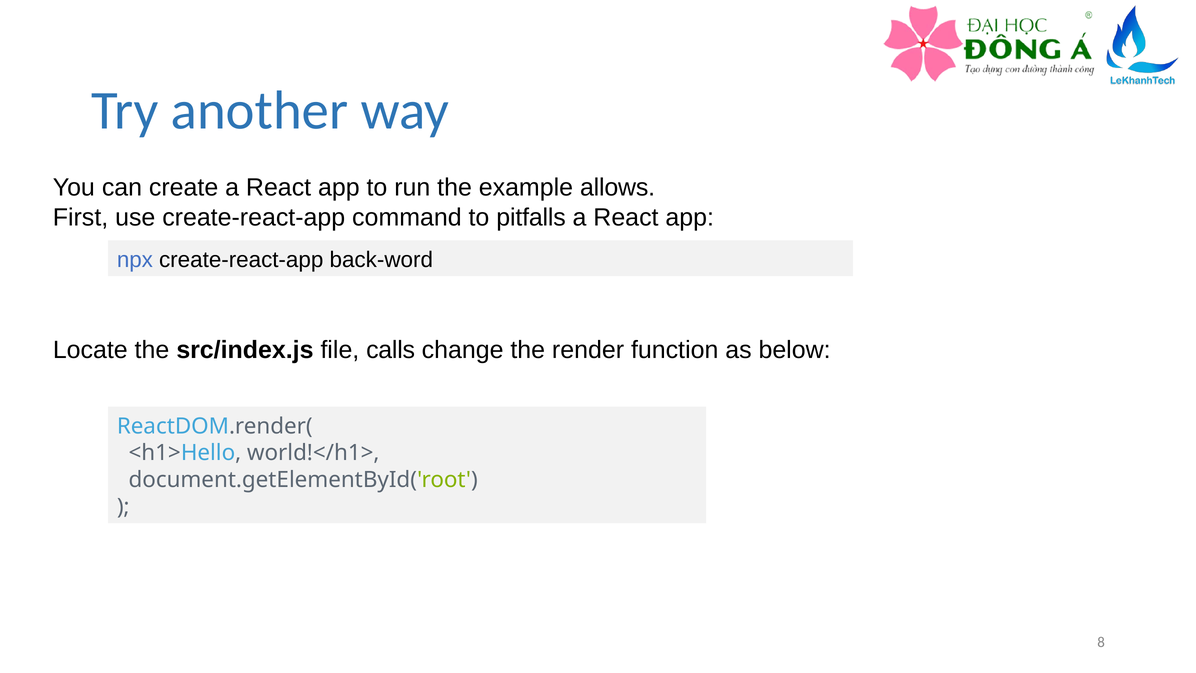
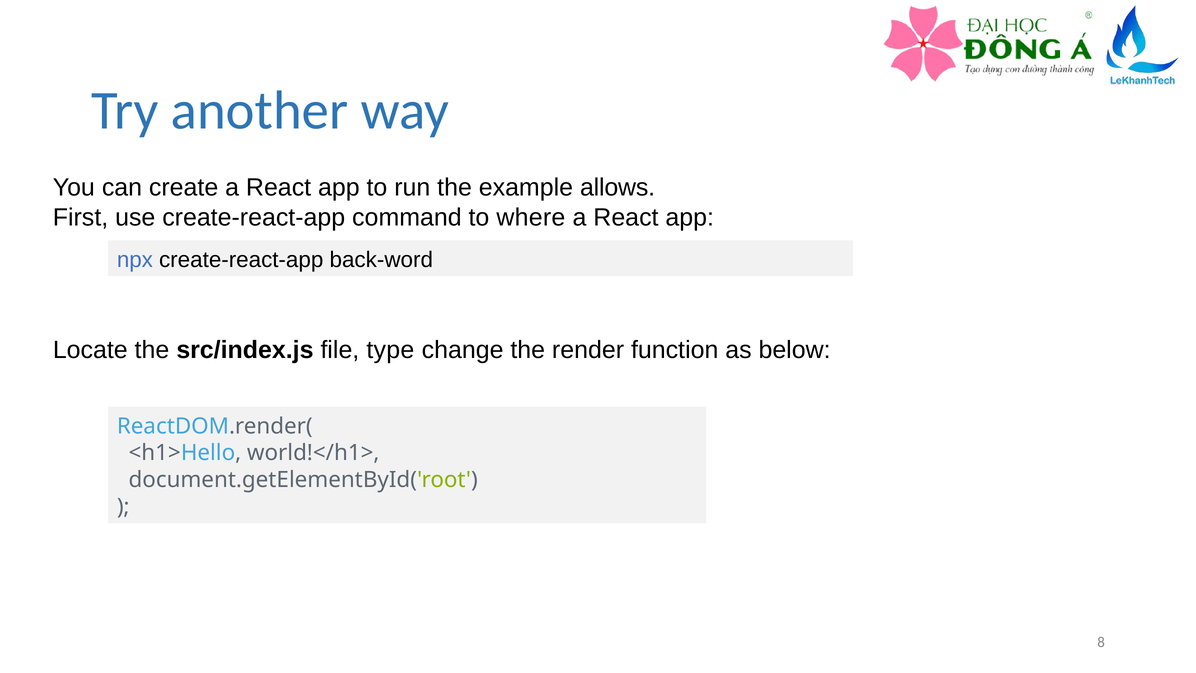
pitfalls: pitfalls -> where
calls: calls -> type
